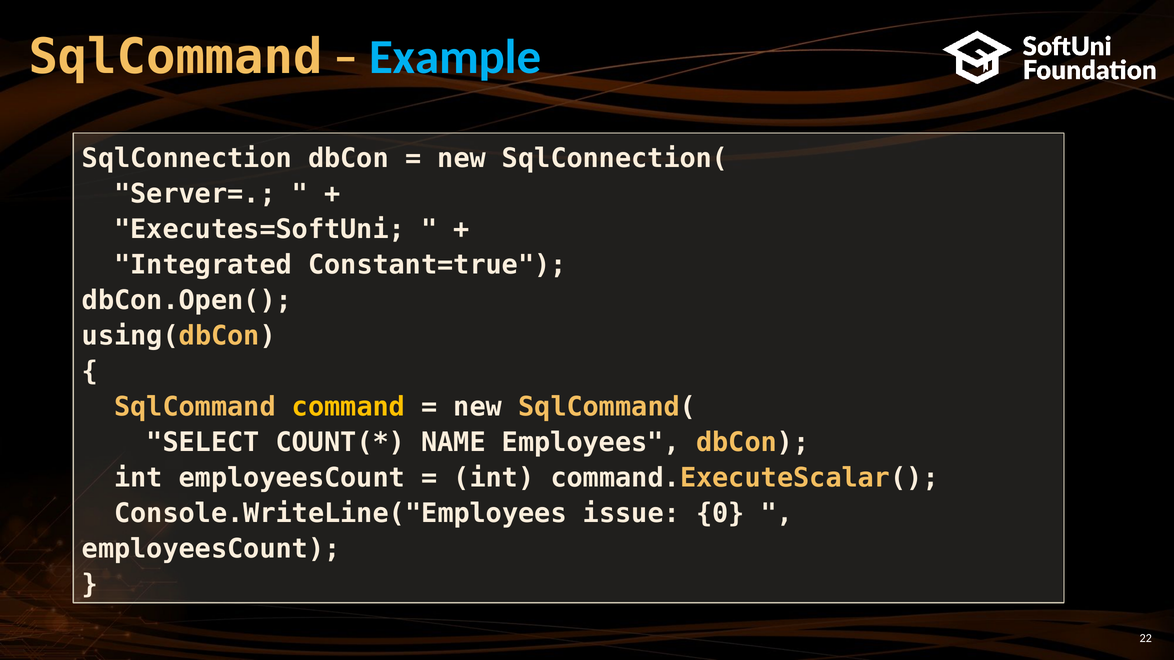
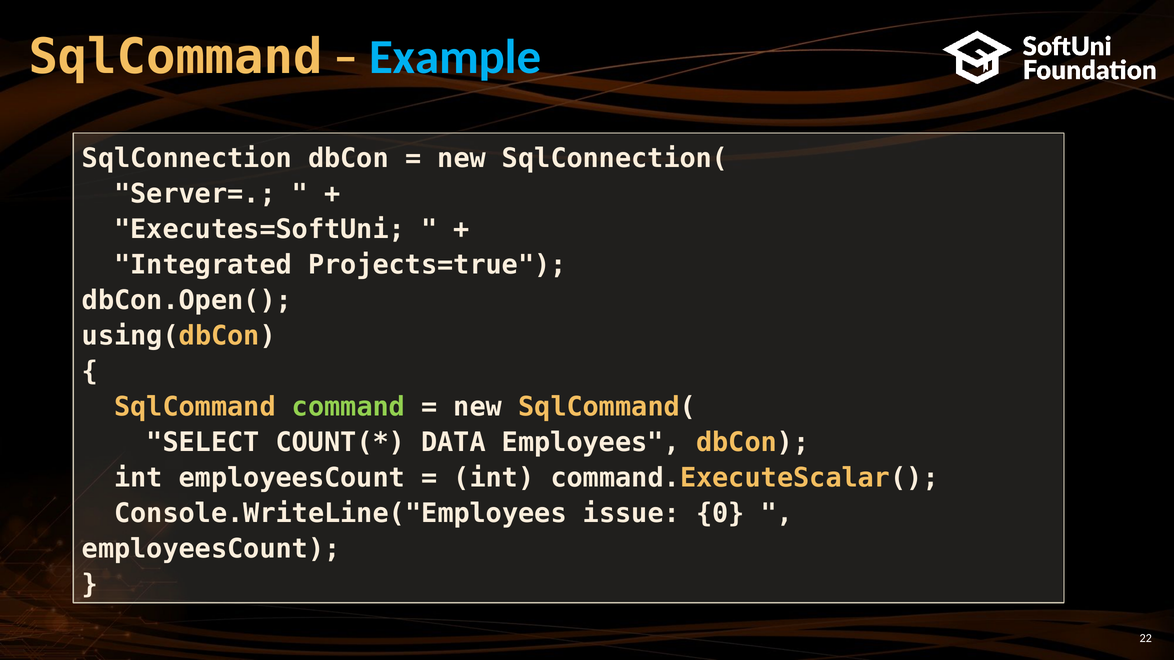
Constant=true: Constant=true -> Projects=true
command colour: yellow -> light green
NAME: NAME -> DATA
